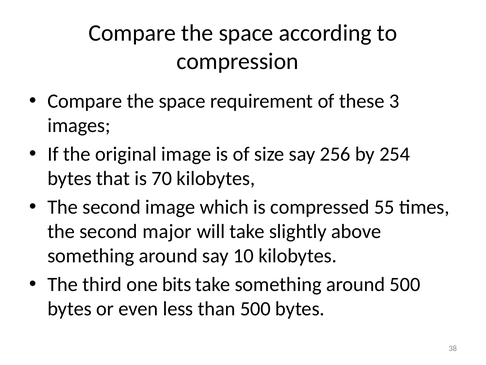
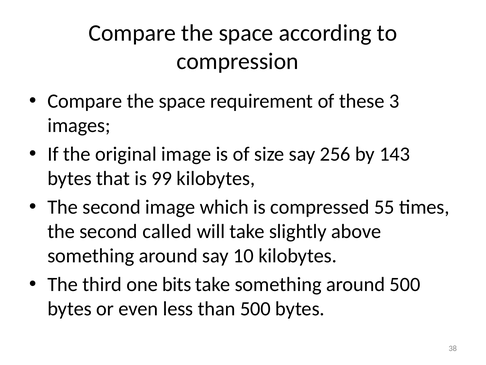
254: 254 -> 143
70: 70 -> 99
major: major -> called
